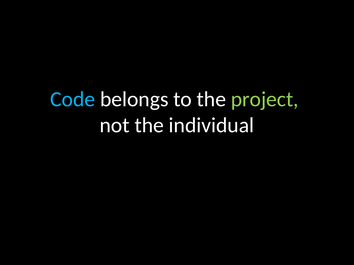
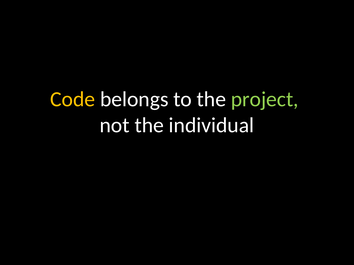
Code colour: light blue -> yellow
